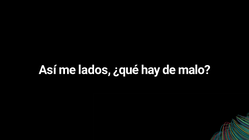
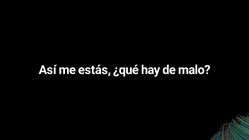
lados: lados -> estás
